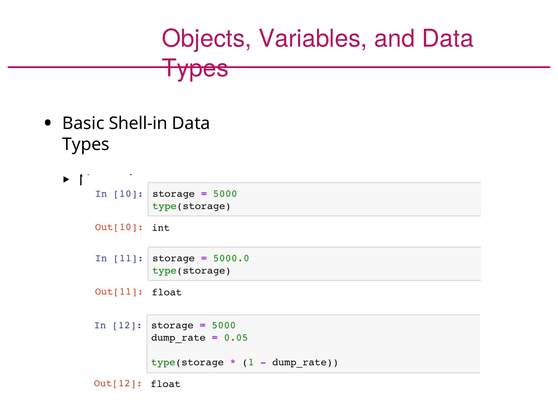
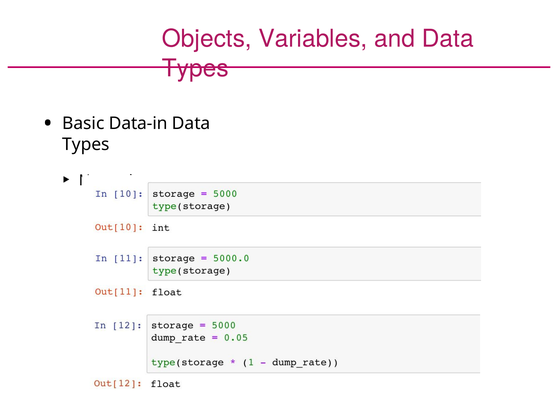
Shell-in: Shell-in -> Data-in
